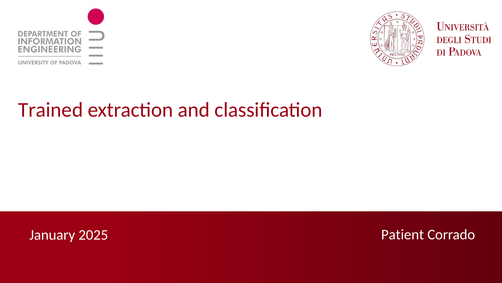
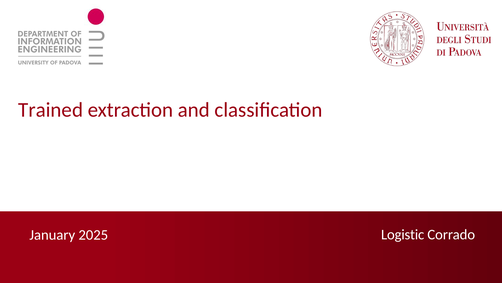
Patient: Patient -> Logistic
